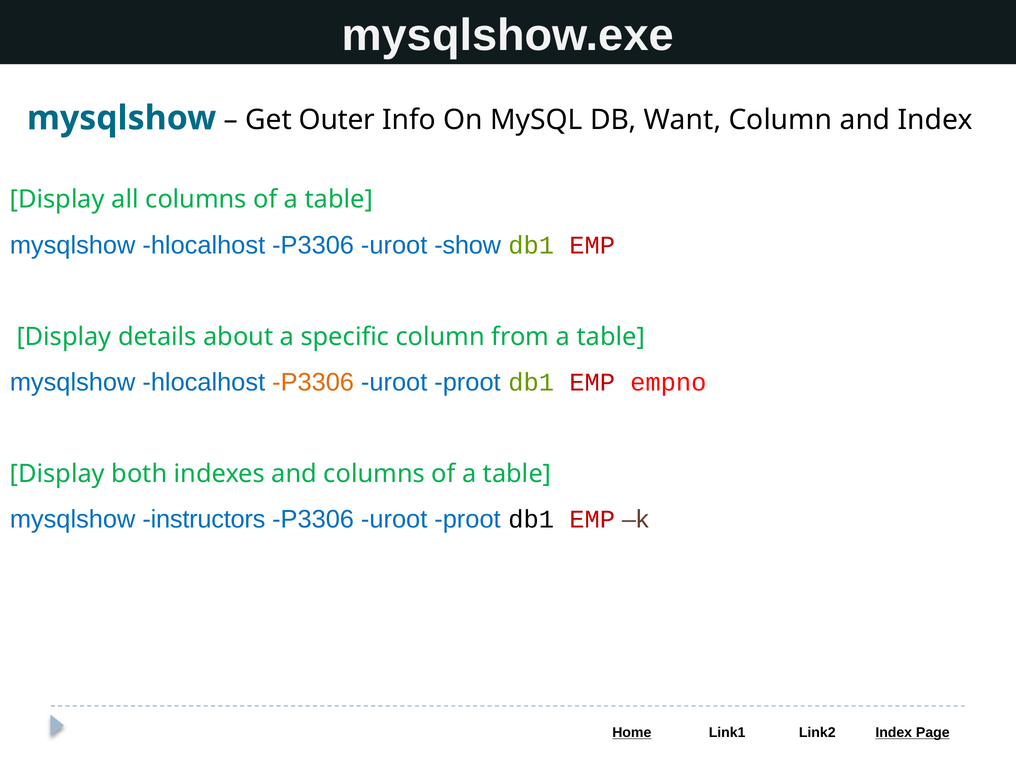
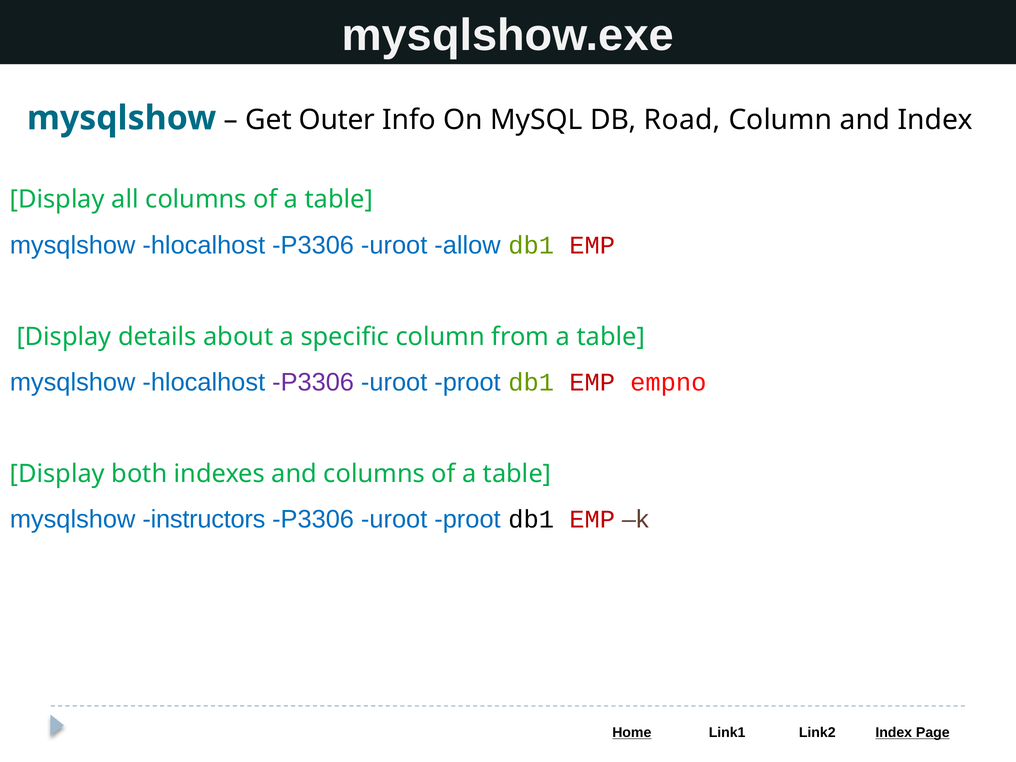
Want: Want -> Road
show: show -> allow
P3306 at (313, 382) colour: orange -> purple
